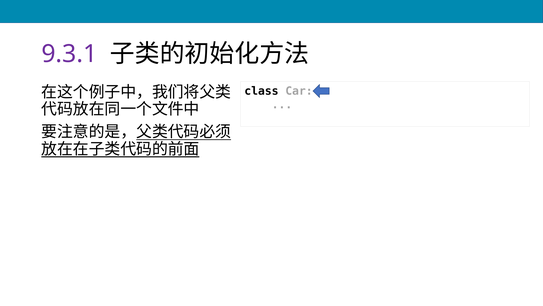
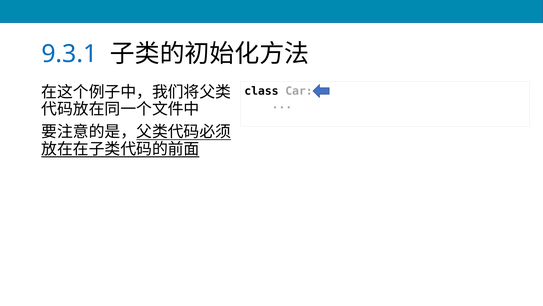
9.3.1 colour: purple -> blue
